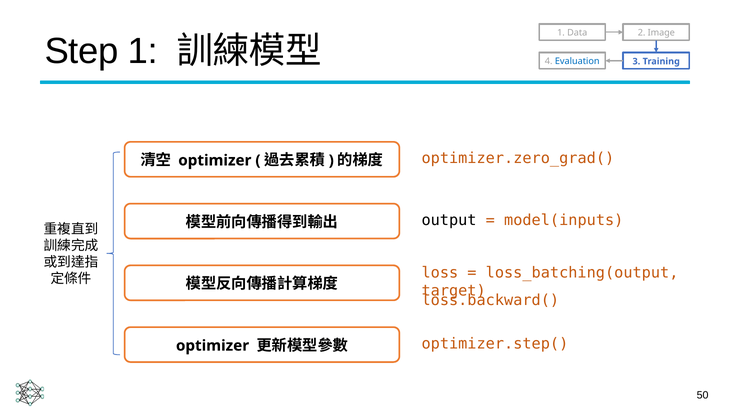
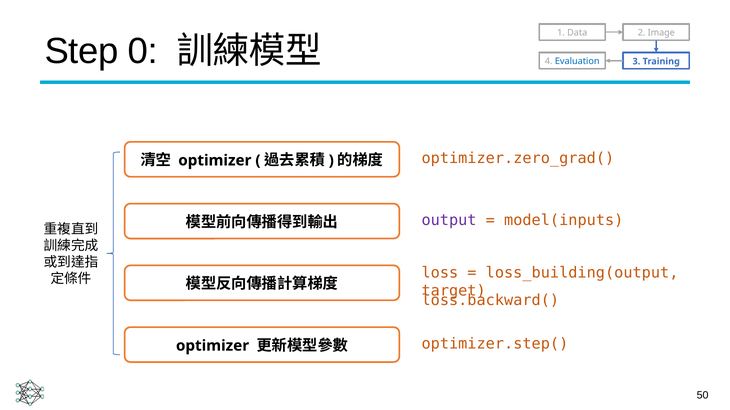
Step 1: 1 -> 0
output colour: black -> purple
loss_batching(output: loss_batching(output -> loss_building(output
